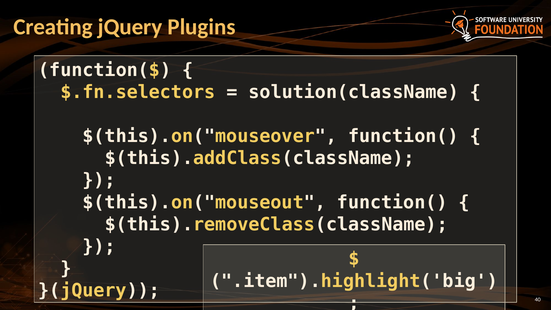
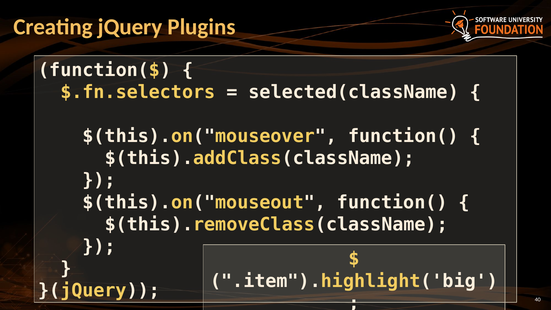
solution(className: solution(className -> selected(className
